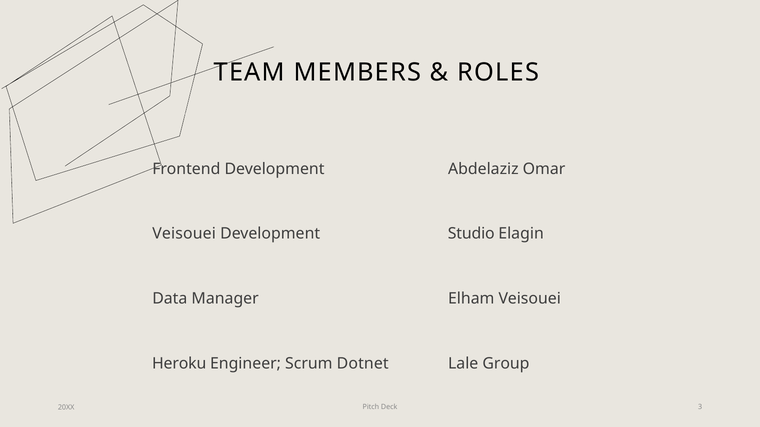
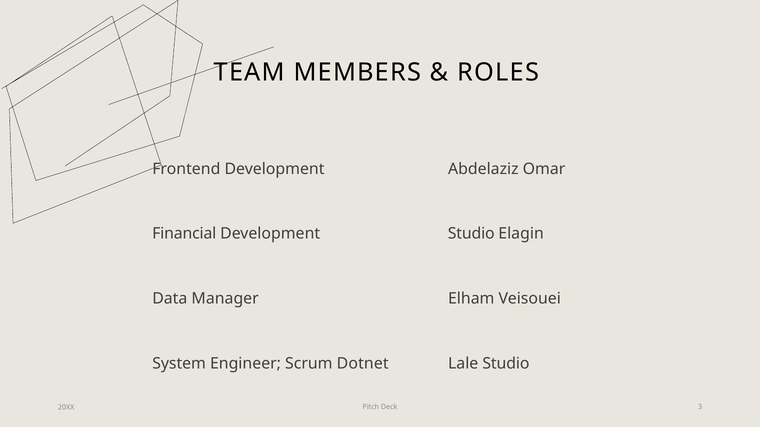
Veisouei at (184, 234): Veisouei -> Financial
Heroku: Heroku -> System
Lale Group: Group -> Studio
